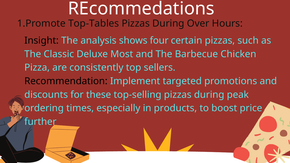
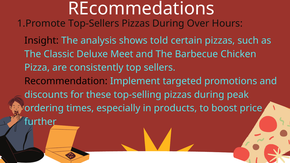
Top-Tables: Top-Tables -> Top-Sellers
four: four -> told
Most: Most -> Meet
